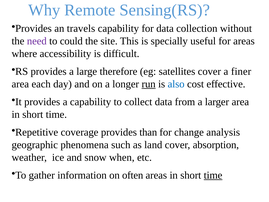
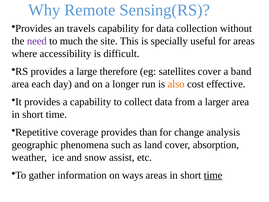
could: could -> much
finer: finer -> band
run underline: present -> none
also colour: blue -> orange
when: when -> assist
often: often -> ways
